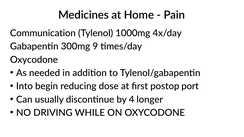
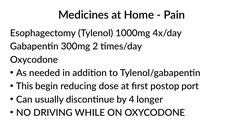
Communication: Communication -> Esophagectomy
9: 9 -> 2
Into: Into -> This
